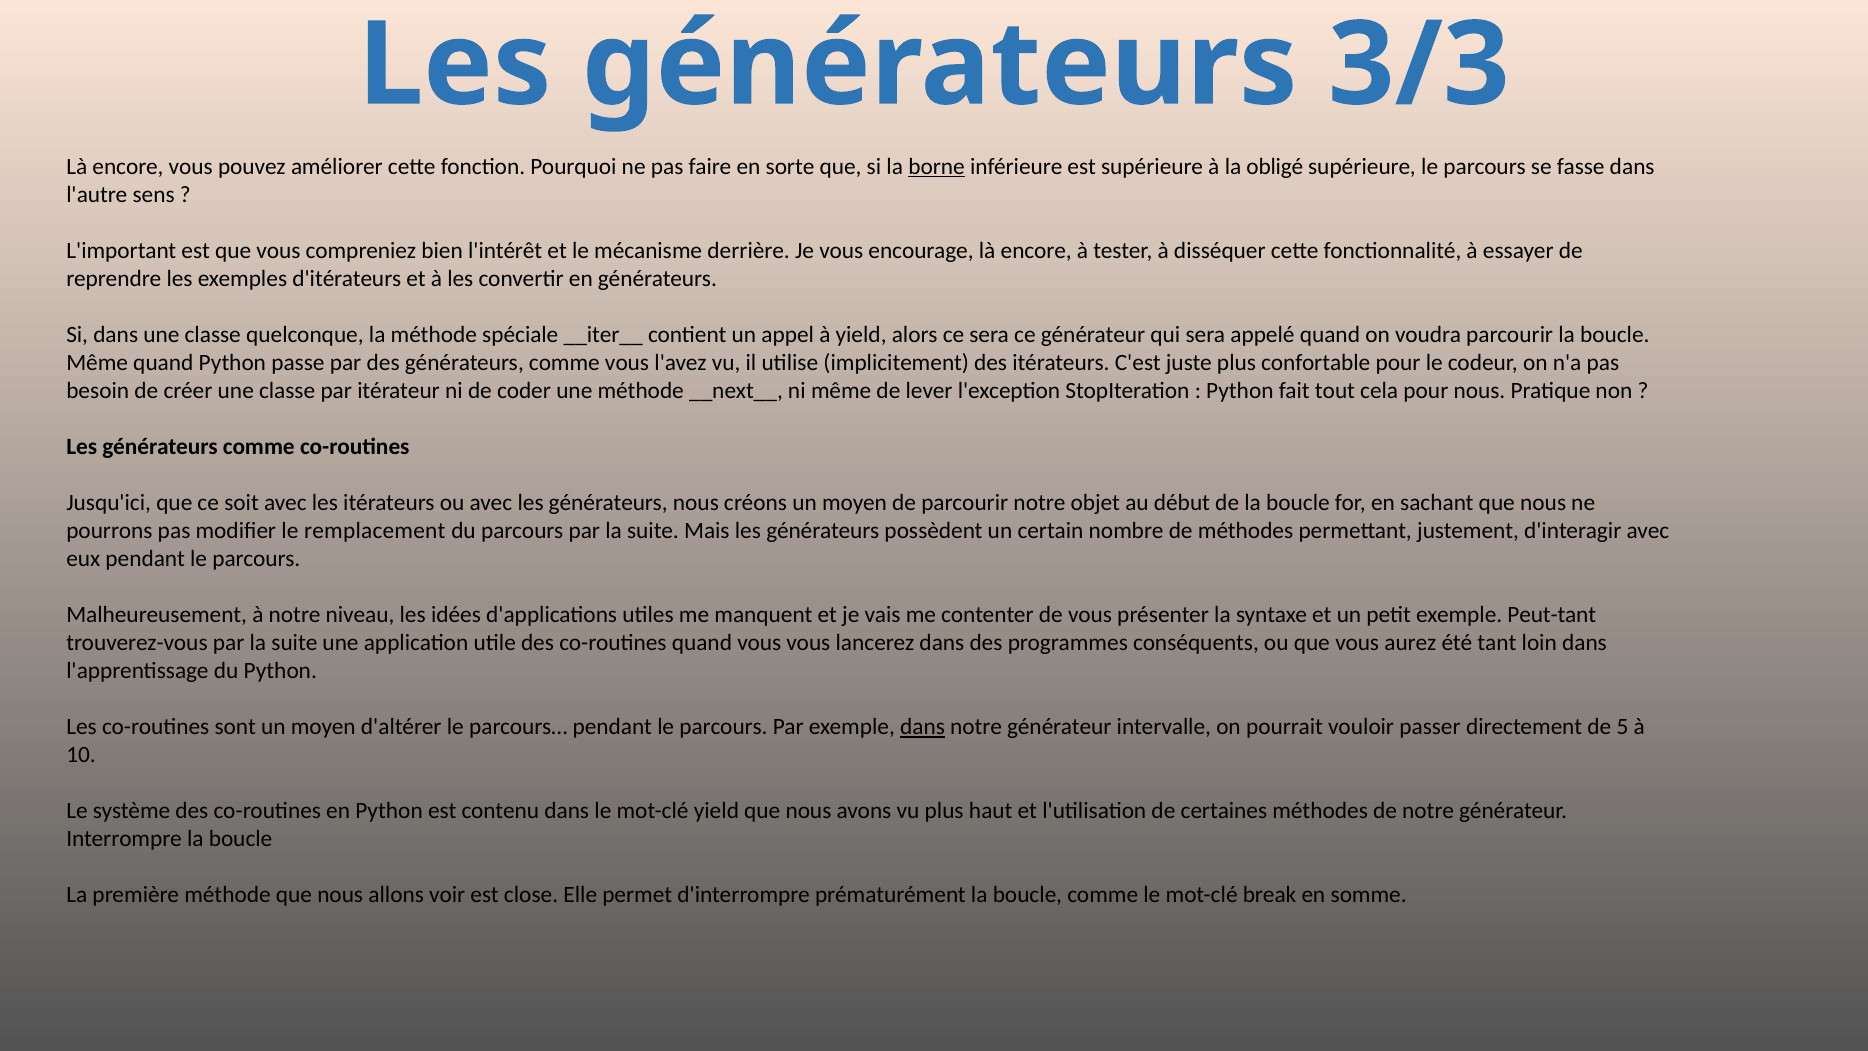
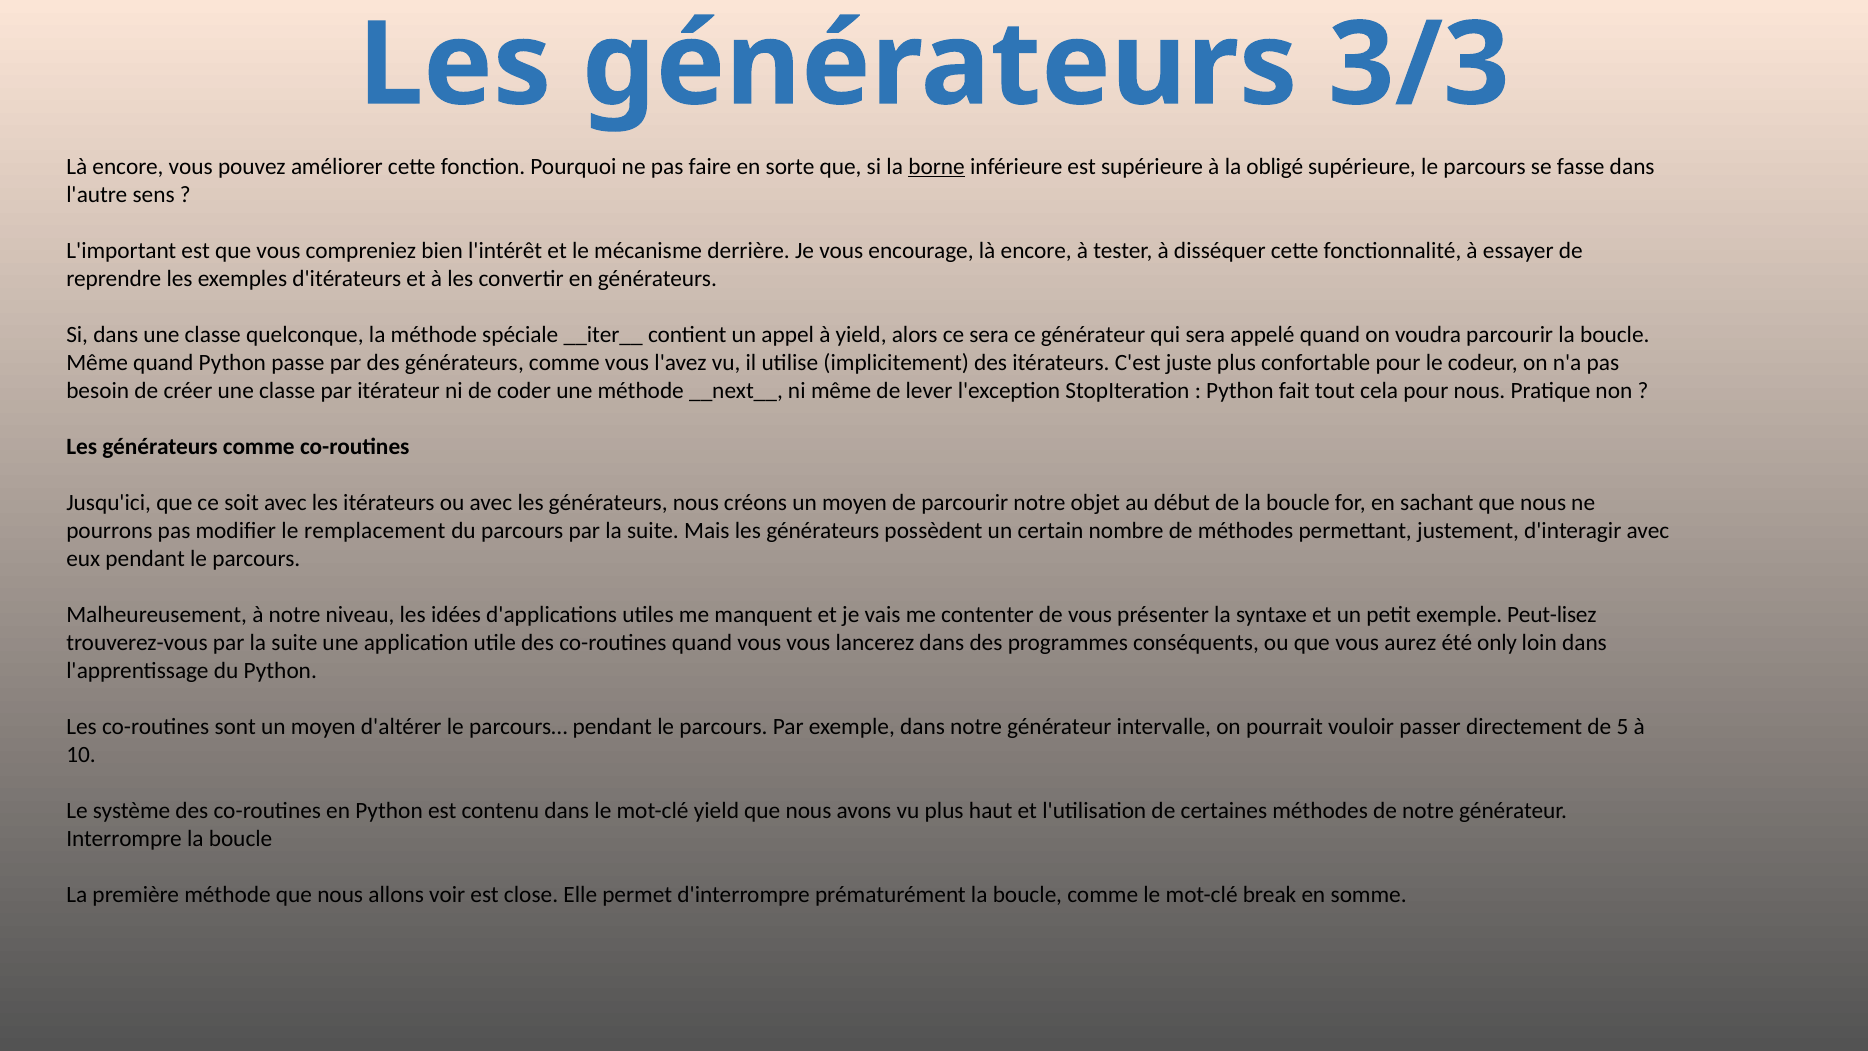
Peut-tant: Peut-tant -> Peut-lisez
tant: tant -> only
dans at (923, 727) underline: present -> none
